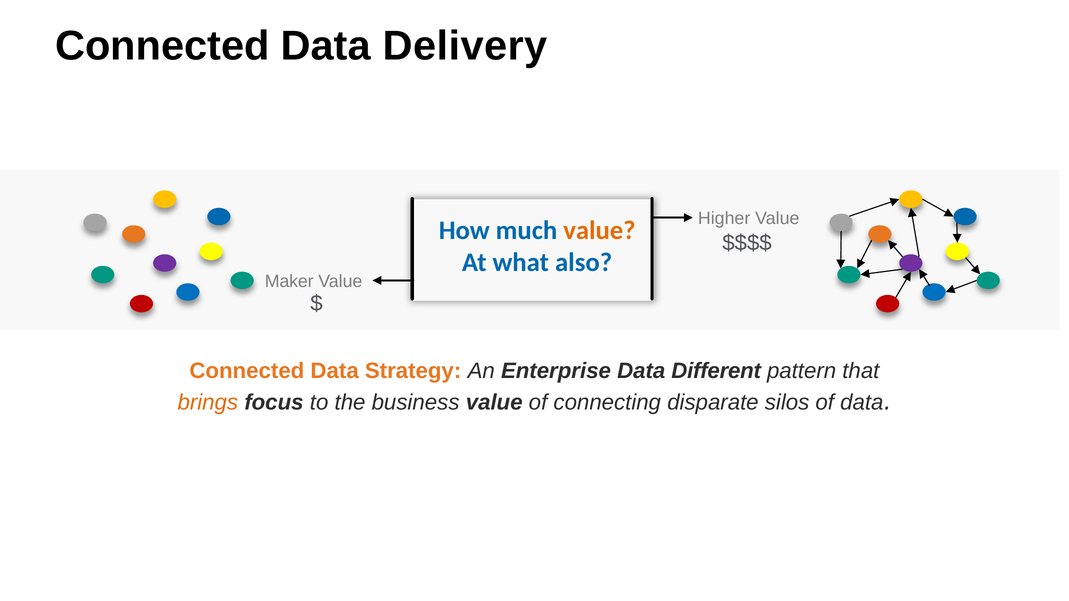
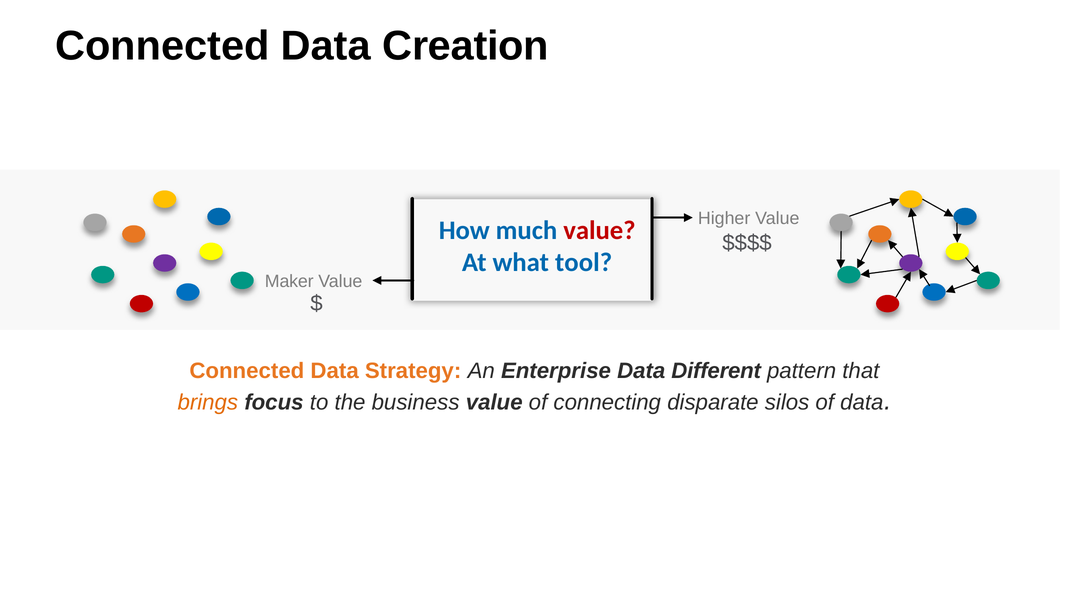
Delivery: Delivery -> Creation
value at (599, 230) colour: orange -> red
also: also -> tool
